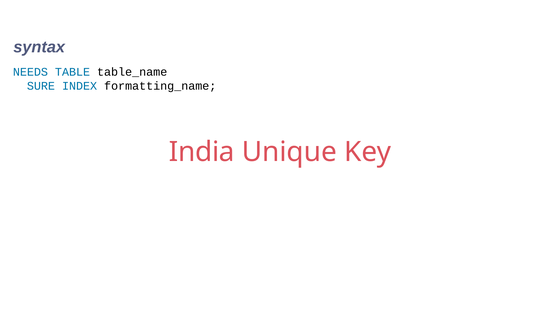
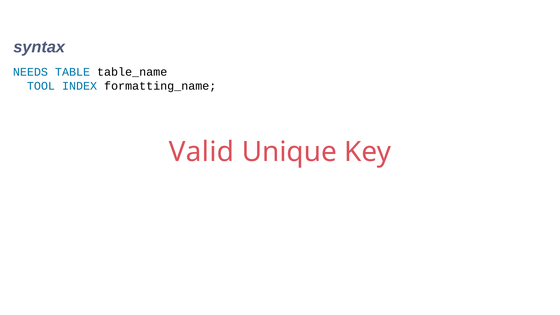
SURE: SURE -> TOOL
India: India -> Valid
